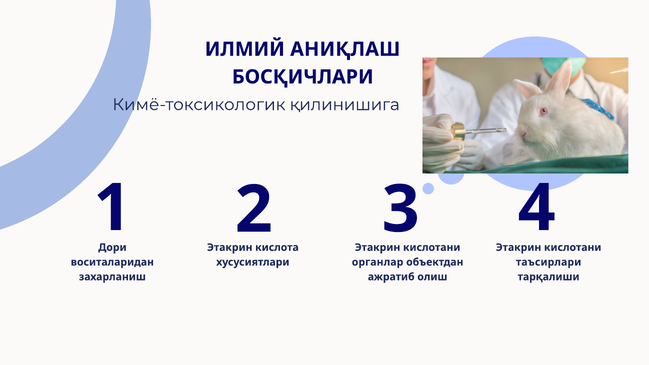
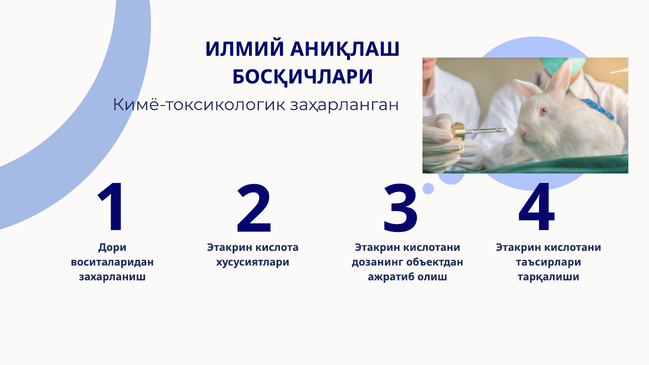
қилинишига: қилинишига -> заҳарланган
органлар: органлар -> дозанинг
